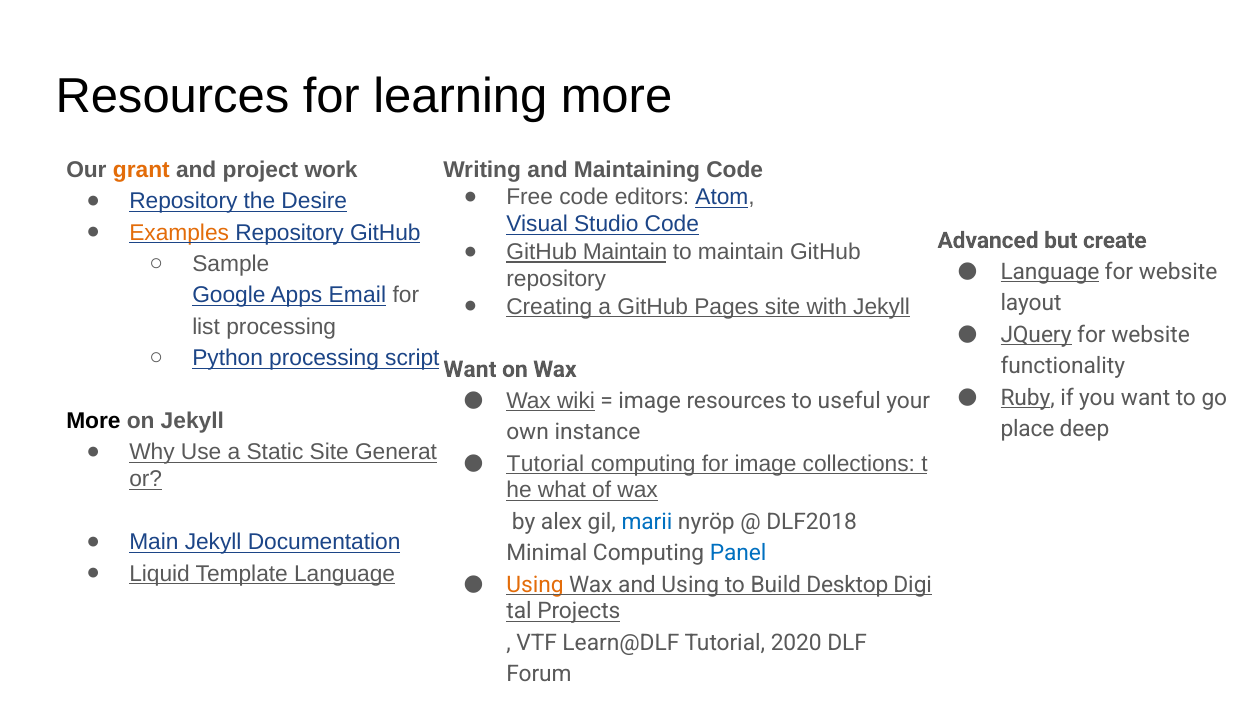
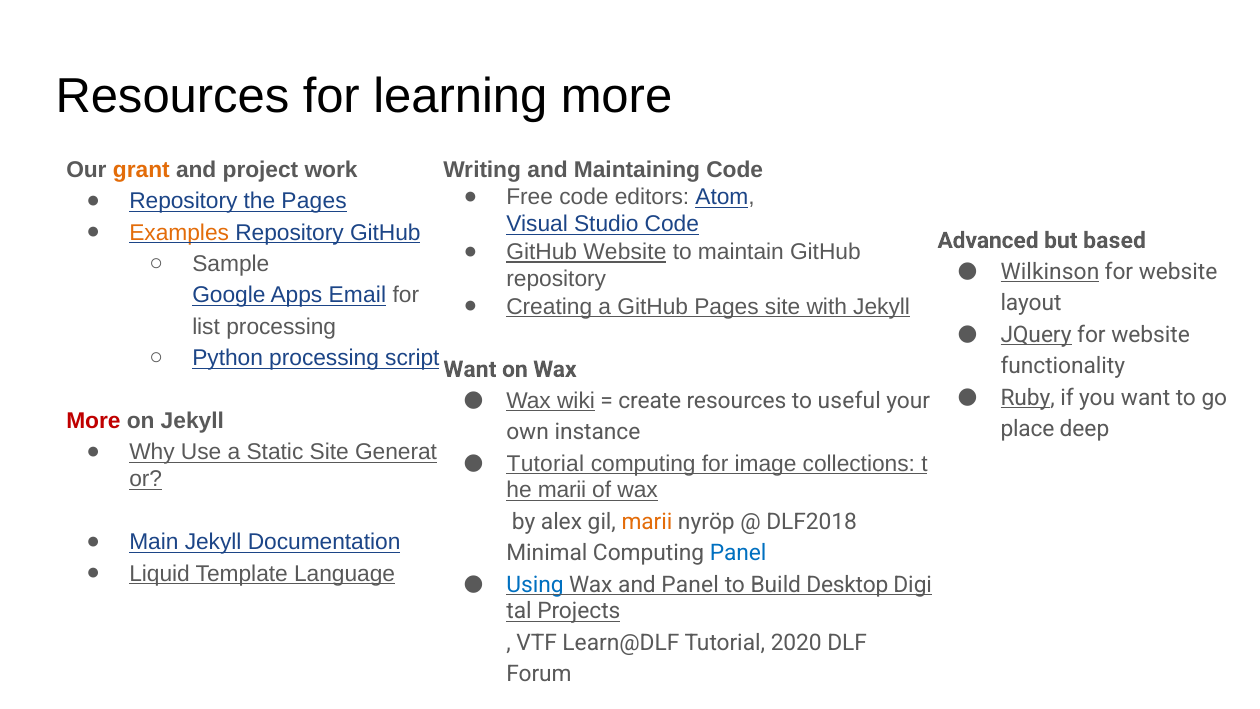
the Desire: Desire -> Pages
create: create -> based
GitHub Maintain: Maintain -> Website
Language at (1050, 272): Language -> Wilkinson
image at (650, 401): image -> create
More at (93, 421) colour: black -> red
what at (562, 490): what -> marii
marii at (647, 522) colour: blue -> orange
Using at (535, 584) colour: orange -> blue
and Using: Using -> Panel
